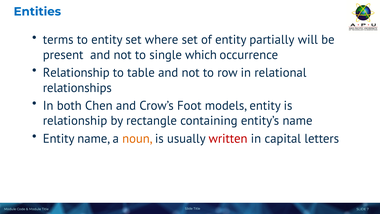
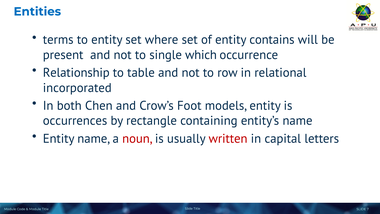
partially: partially -> contains
relationships: relationships -> incorporated
relationship at (75, 121): relationship -> occurrences
noun colour: orange -> red
